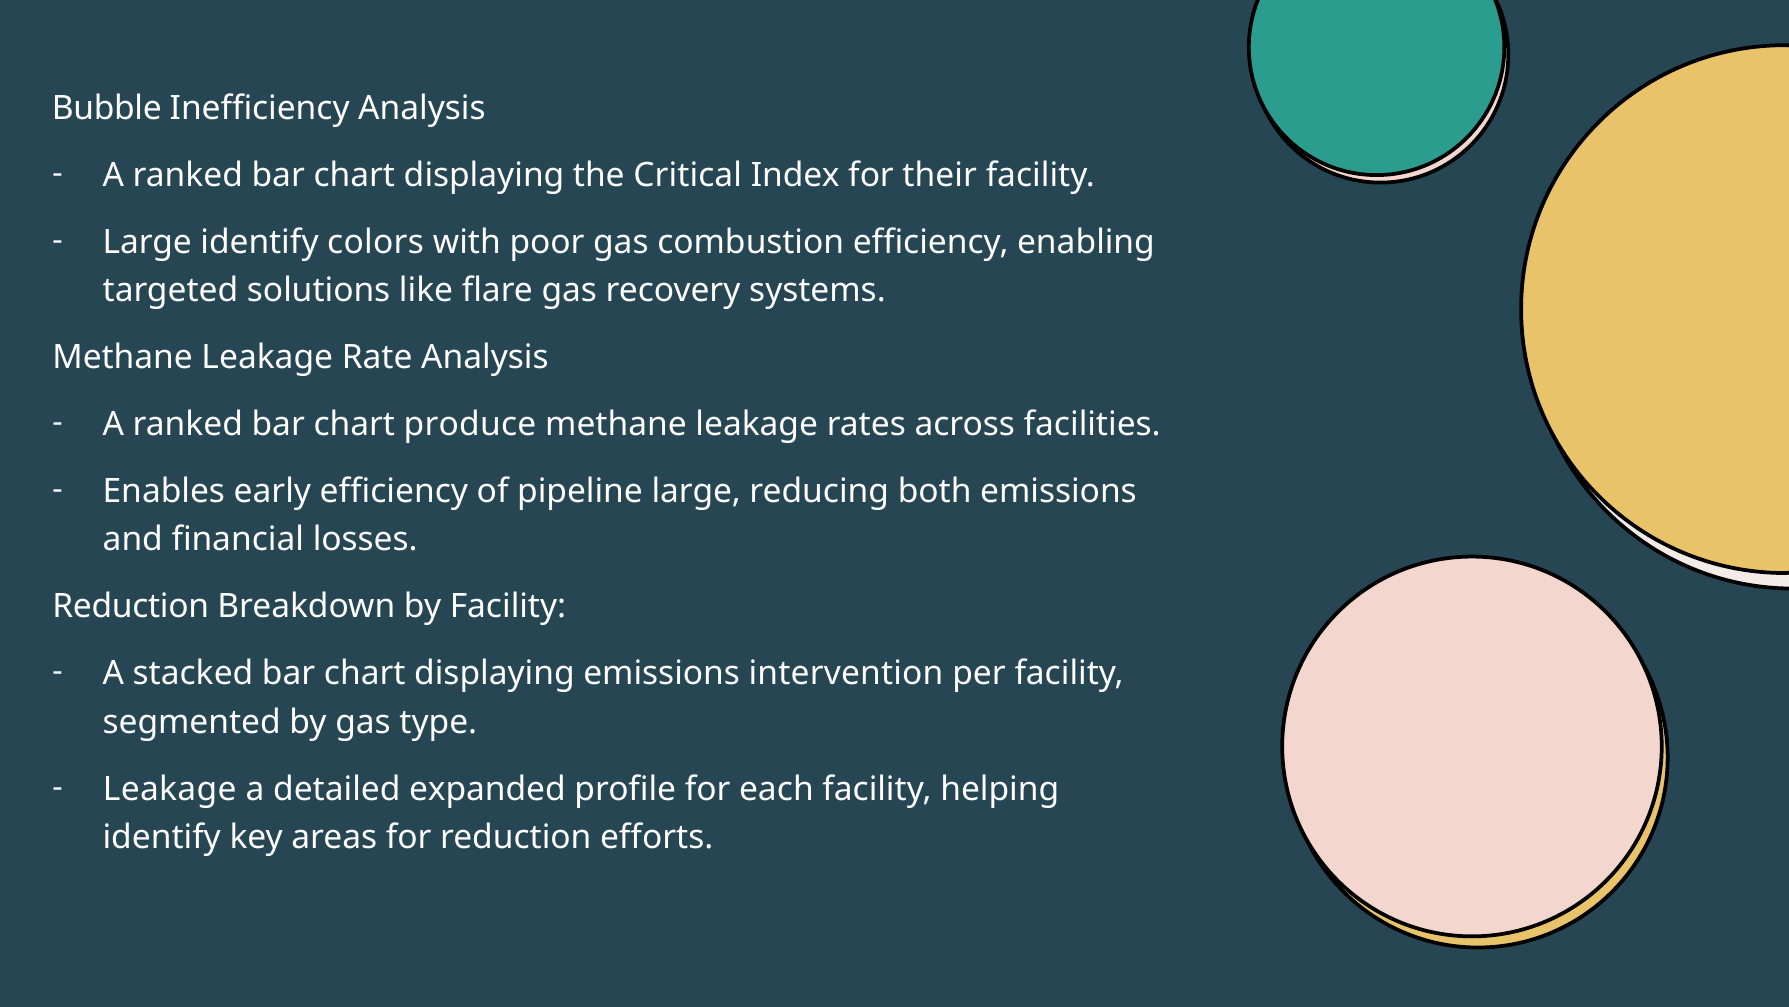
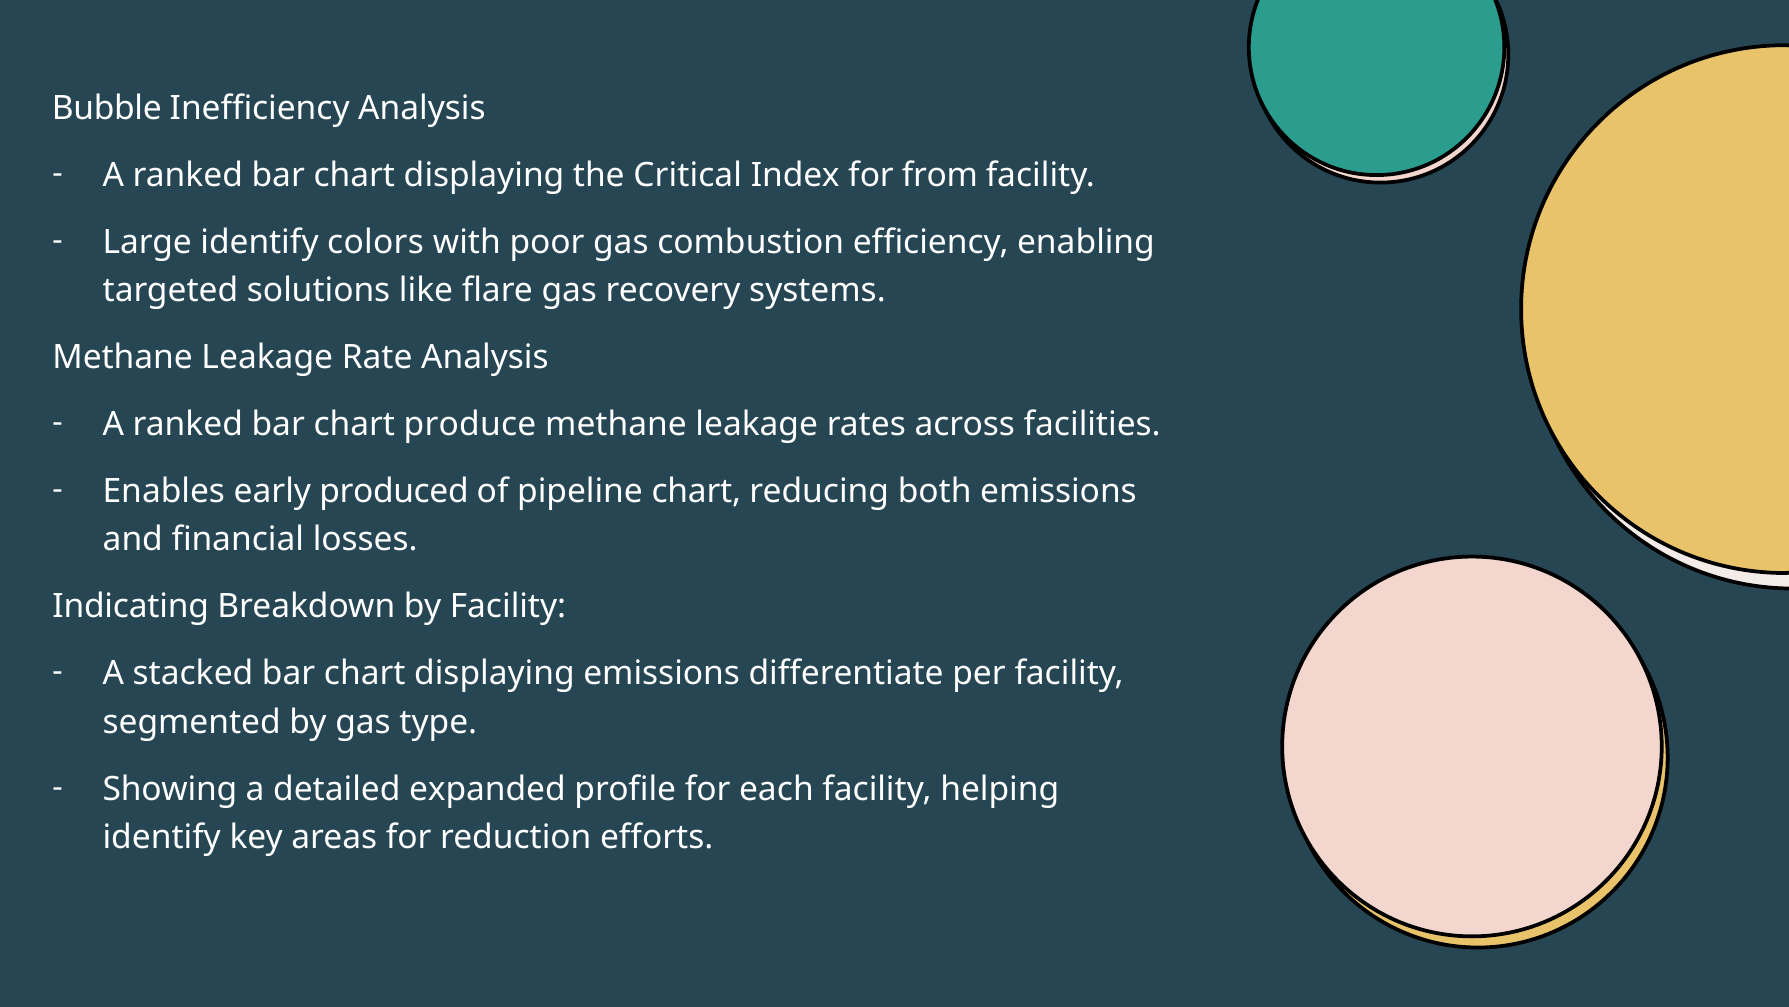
their: their -> from
early efficiency: efficiency -> produced
pipeline large: large -> chart
Reduction at (131, 606): Reduction -> Indicating
intervention: intervention -> differentiate
Leakage at (170, 789): Leakage -> Showing
